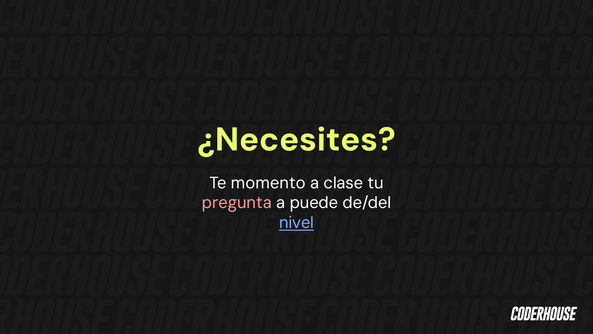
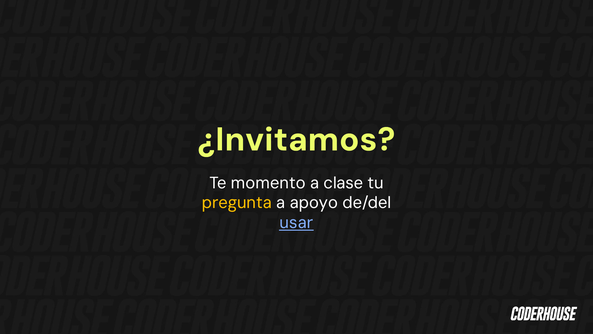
¿Necesites: ¿Necesites -> ¿Invitamos
pregunta colour: pink -> yellow
puede: puede -> apoyo
nivel: nivel -> usar
